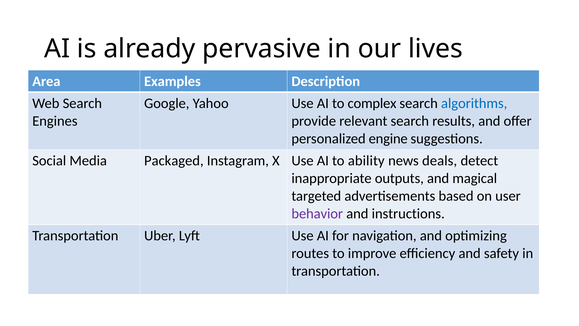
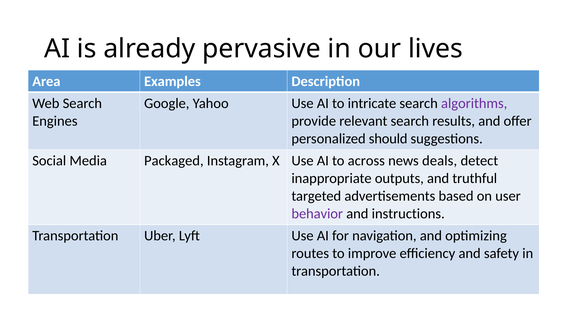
complex: complex -> intricate
algorithms colour: blue -> purple
engine: engine -> should
ability: ability -> across
magical: magical -> truthful
